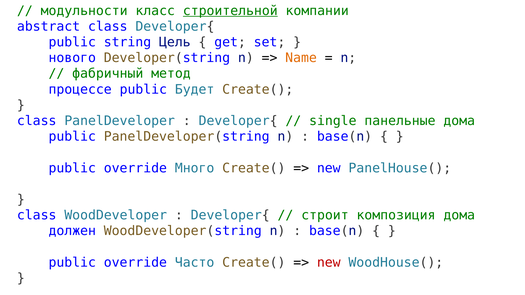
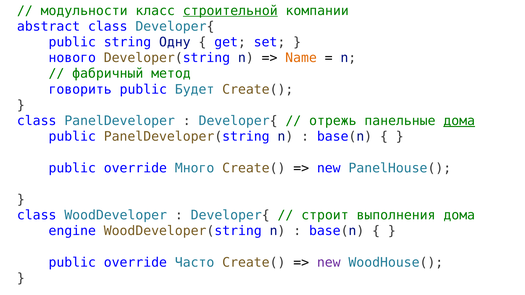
Цель: Цель -> Одну
процессе: процессе -> говорить
single: single -> отрежь
дома at (459, 121) underline: none -> present
композиция: композиция -> выполнения
должен: должен -> engine
new at (329, 263) colour: red -> purple
